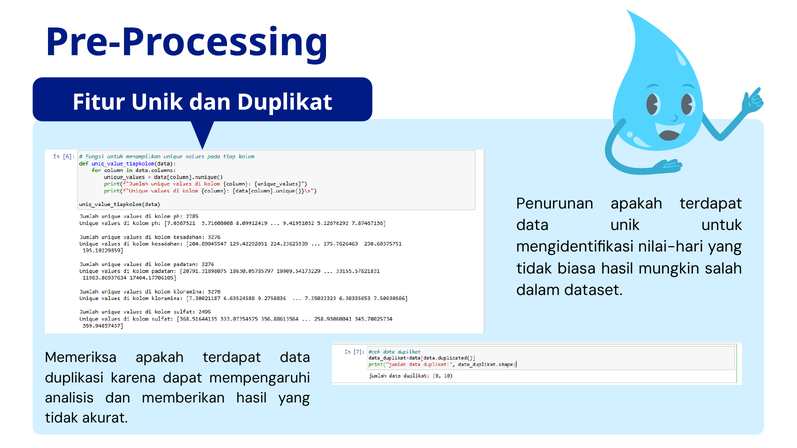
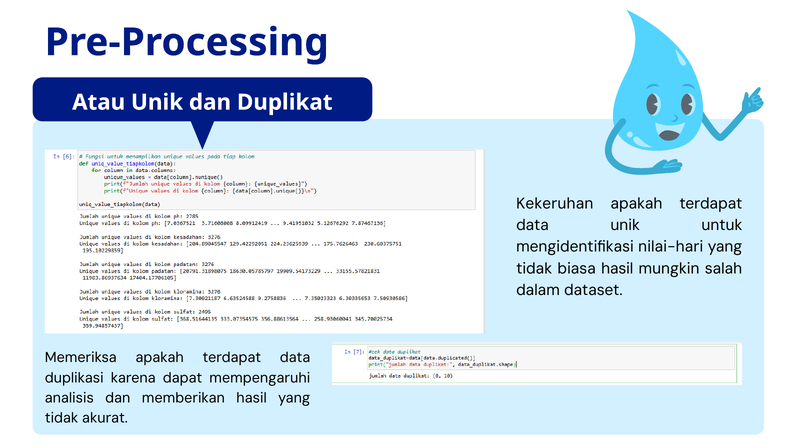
Fitur: Fitur -> Atau
Penurunan: Penurunan -> Kekeruhan
